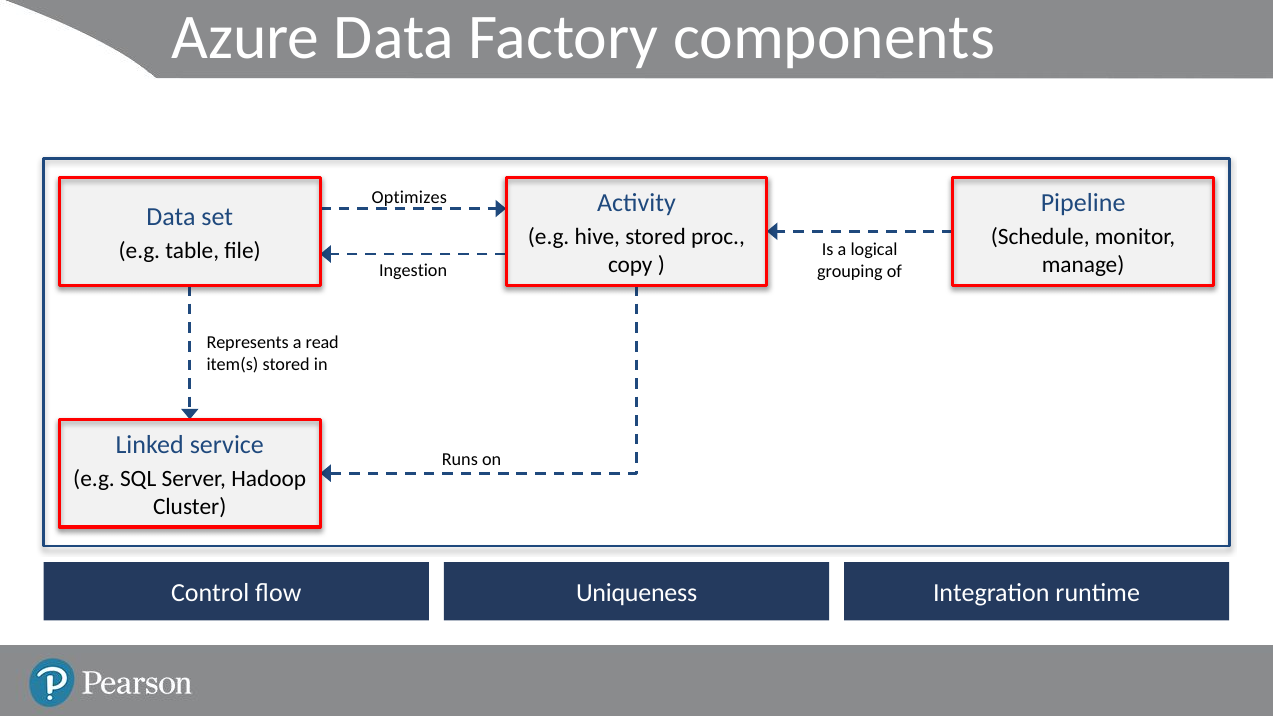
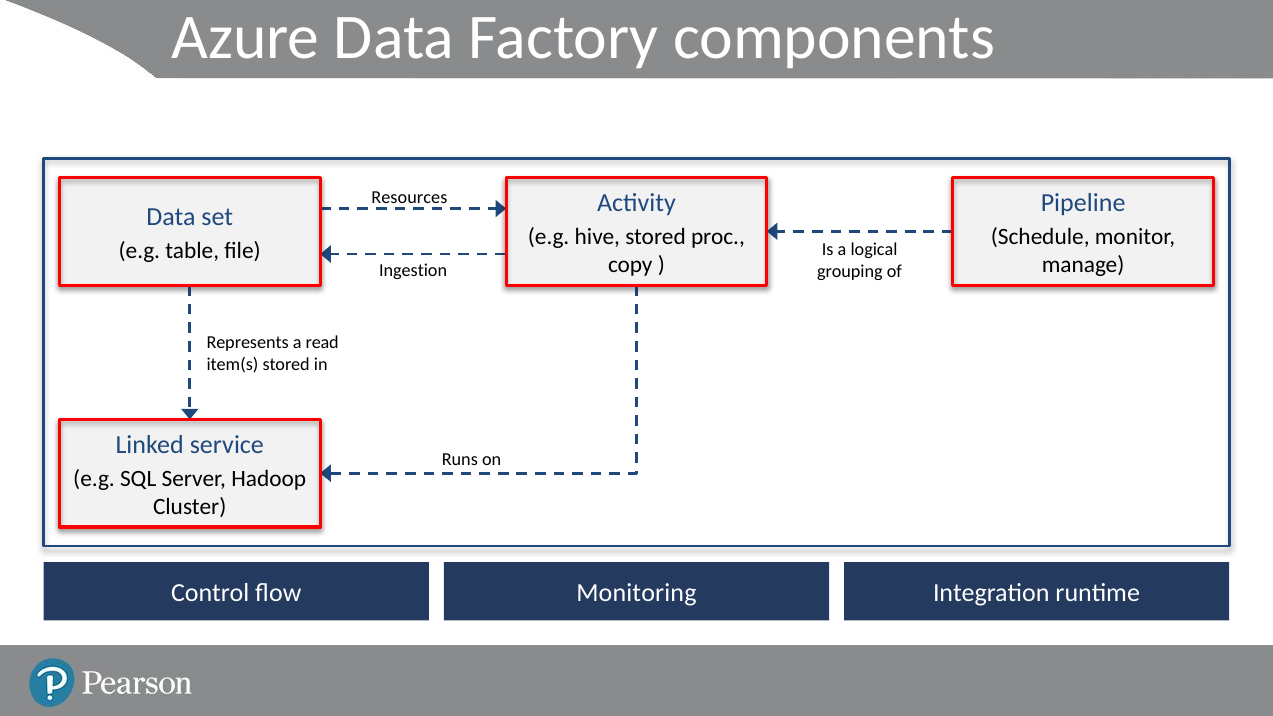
Optimizes: Optimizes -> Resources
Uniqueness: Uniqueness -> Monitoring
